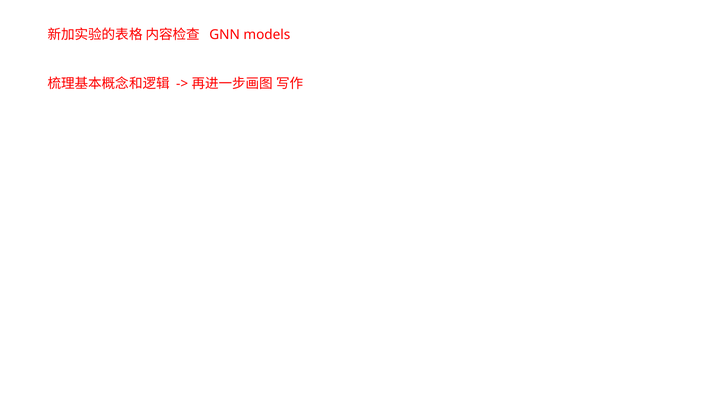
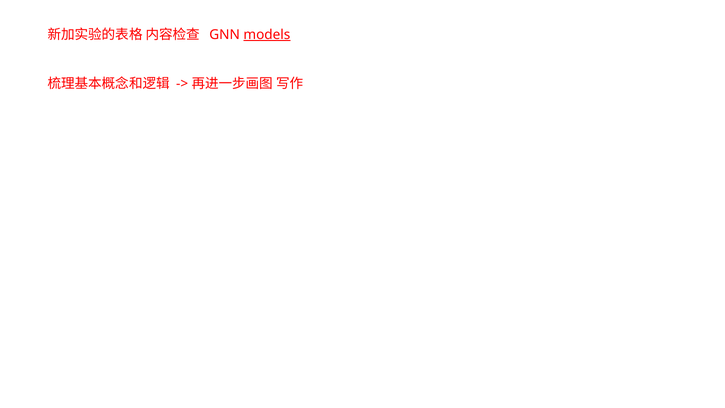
models underline: none -> present
